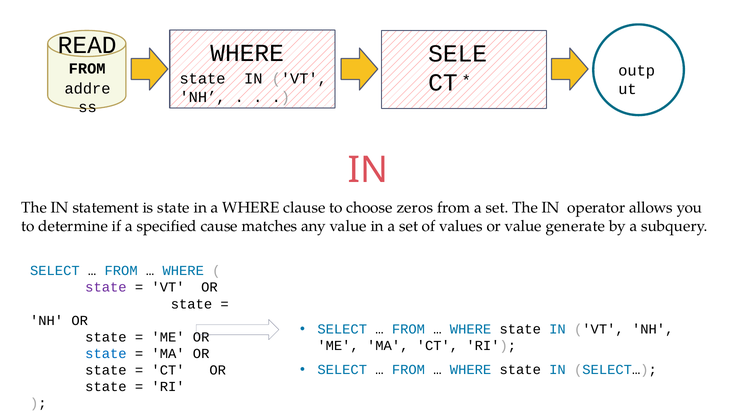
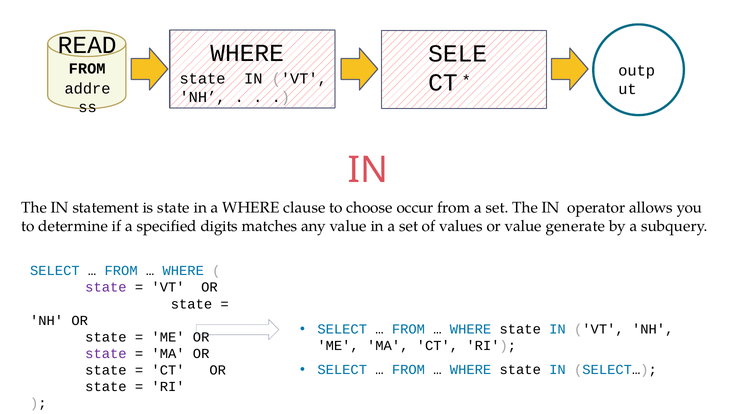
zeros: zeros -> occur
cause: cause -> digits
state at (106, 354) colour: blue -> purple
